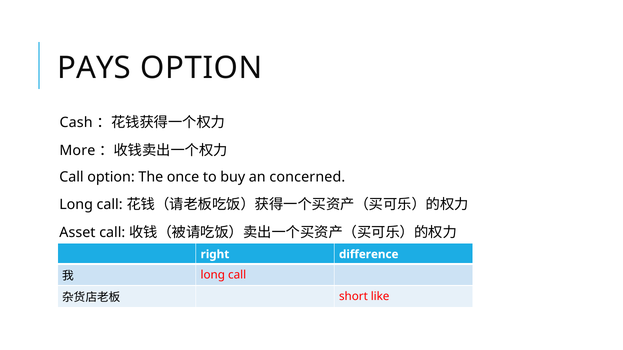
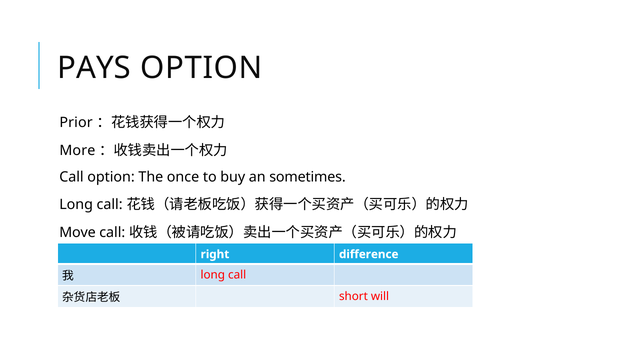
Cash: Cash -> Prior
concerned: concerned -> sometimes
Asset: Asset -> Move
like: like -> will
